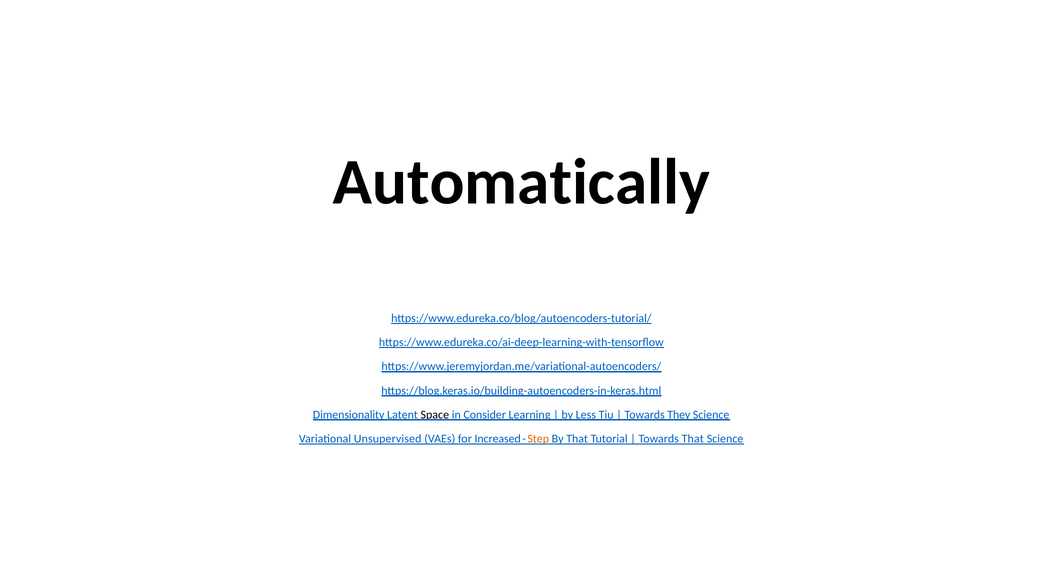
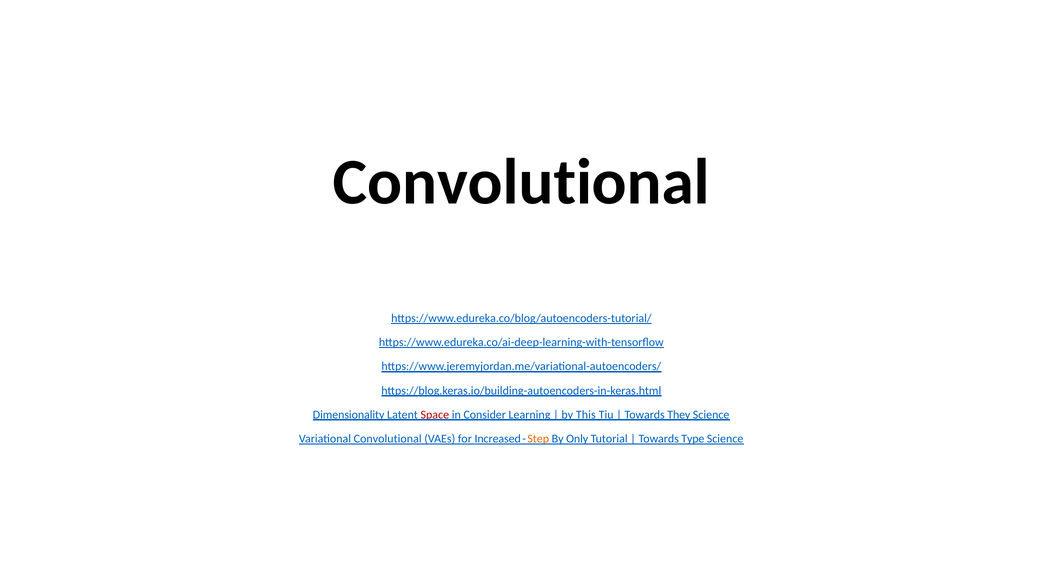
Automatically at (521, 183): Automatically -> Convolutional
Space colour: black -> red
Less: Less -> This
Variational Unsupervised: Unsupervised -> Convolutional
By That: That -> Only
Towards That: That -> Type
